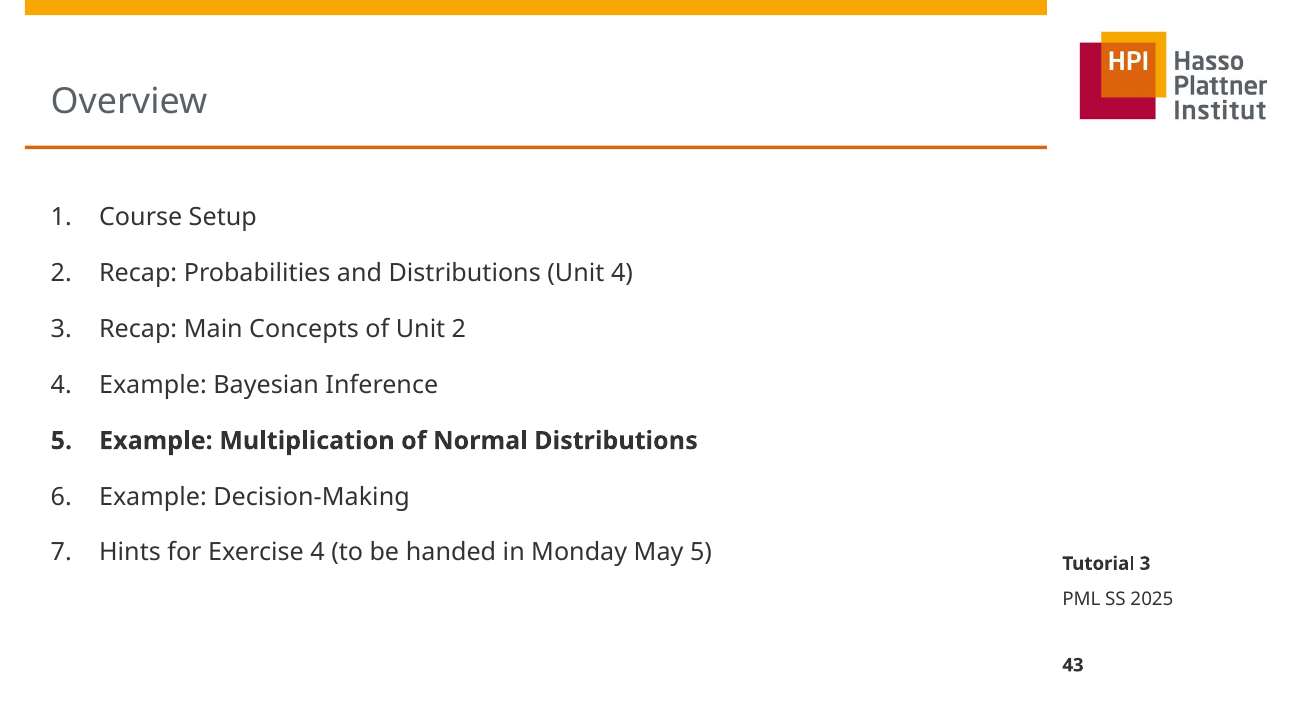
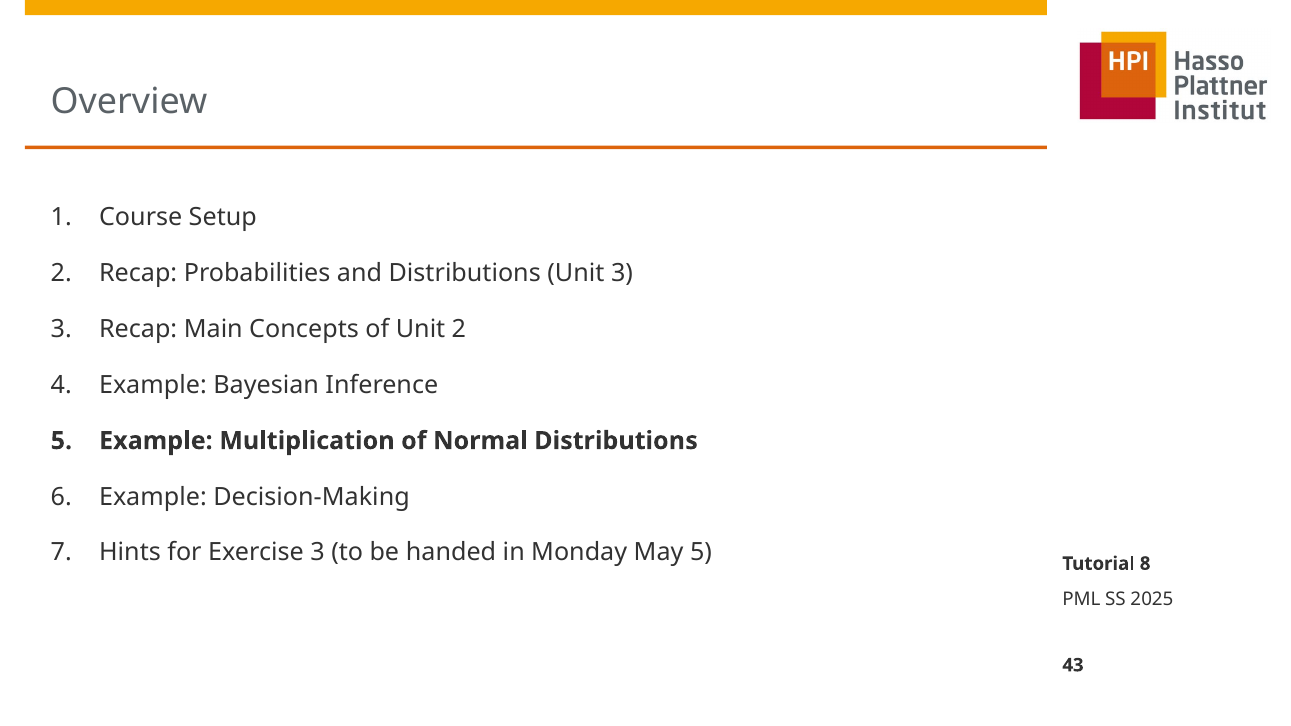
Unit 4: 4 -> 3
Exercise 4: 4 -> 3
Tutorial 3: 3 -> 8
